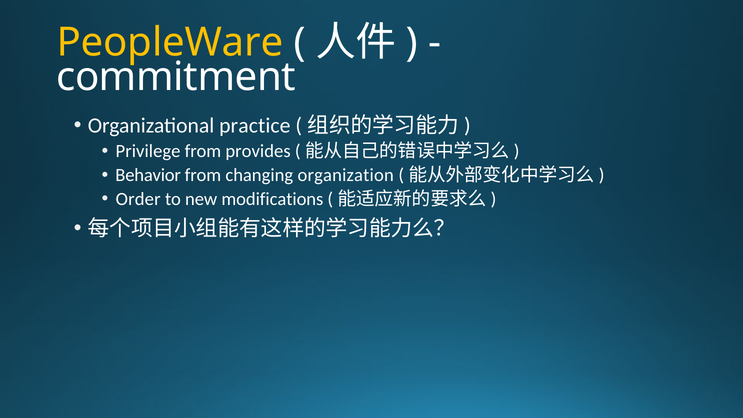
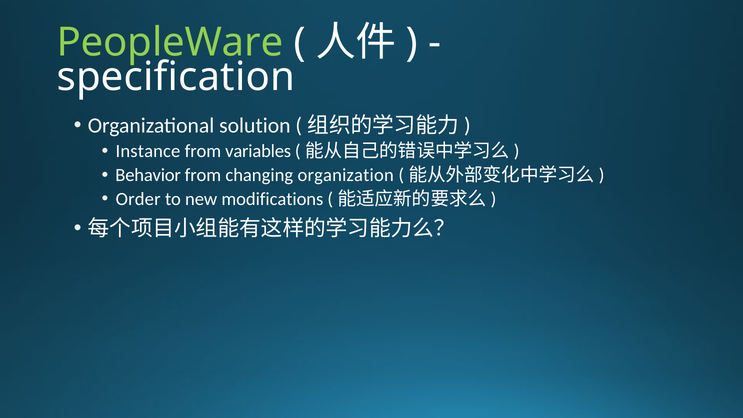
PeopleWare colour: yellow -> light green
commitment: commitment -> specification
practice: practice -> solution
Privilege: Privilege -> Instance
provides: provides -> variables
